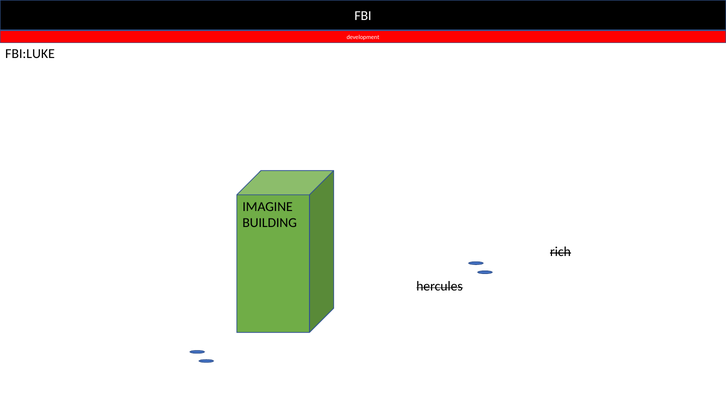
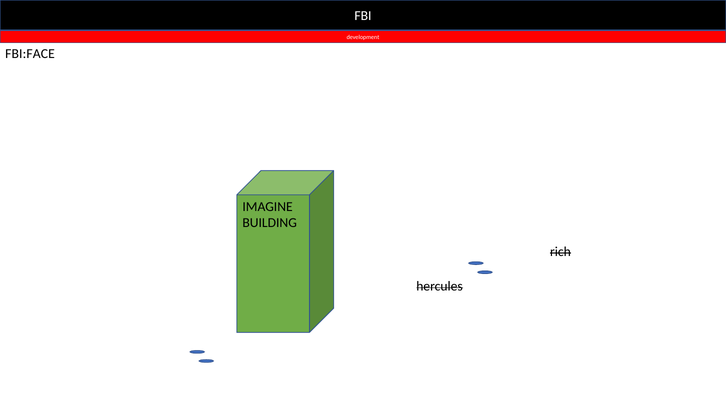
FBI:LUKE: FBI:LUKE -> FBI:FACE
